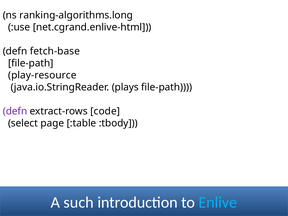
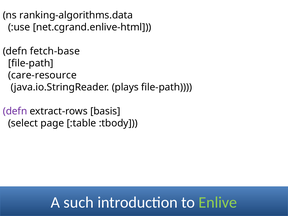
ranking-algorithms.long: ranking-algorithms.long -> ranking-algorithms.data
play-resource: play-resource -> care-resource
code: code -> basis
Enlive colour: light blue -> light green
